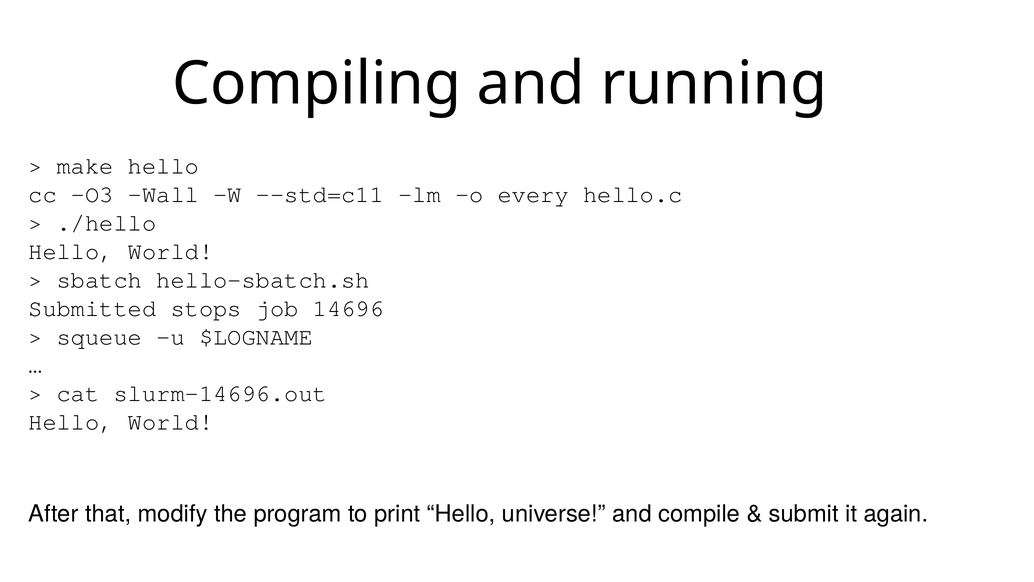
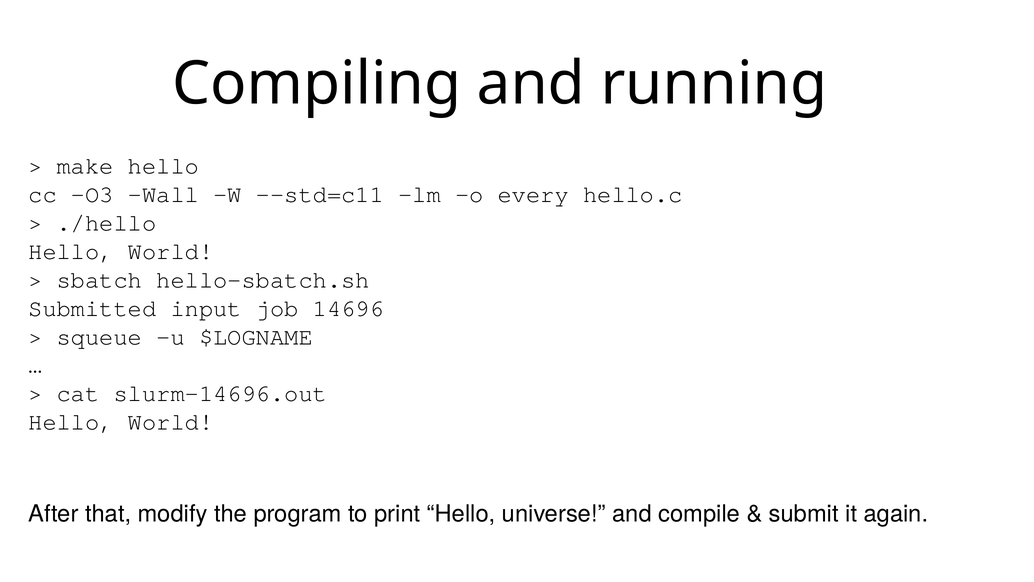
stops: stops -> input
